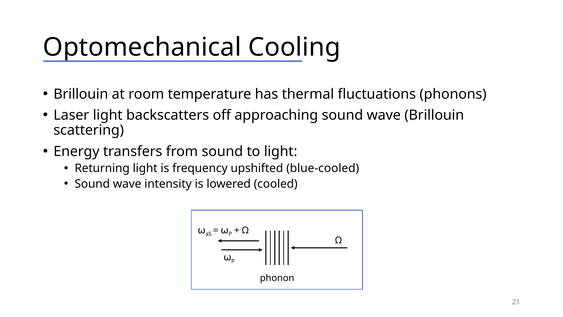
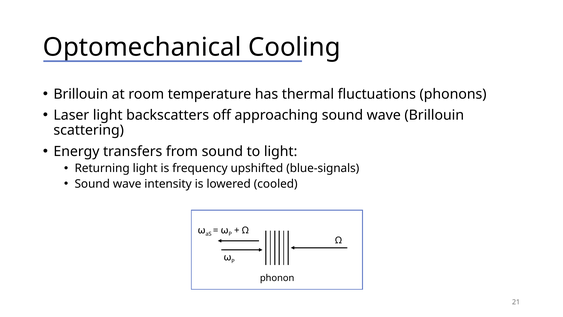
blue-cooled: blue-cooled -> blue-signals
